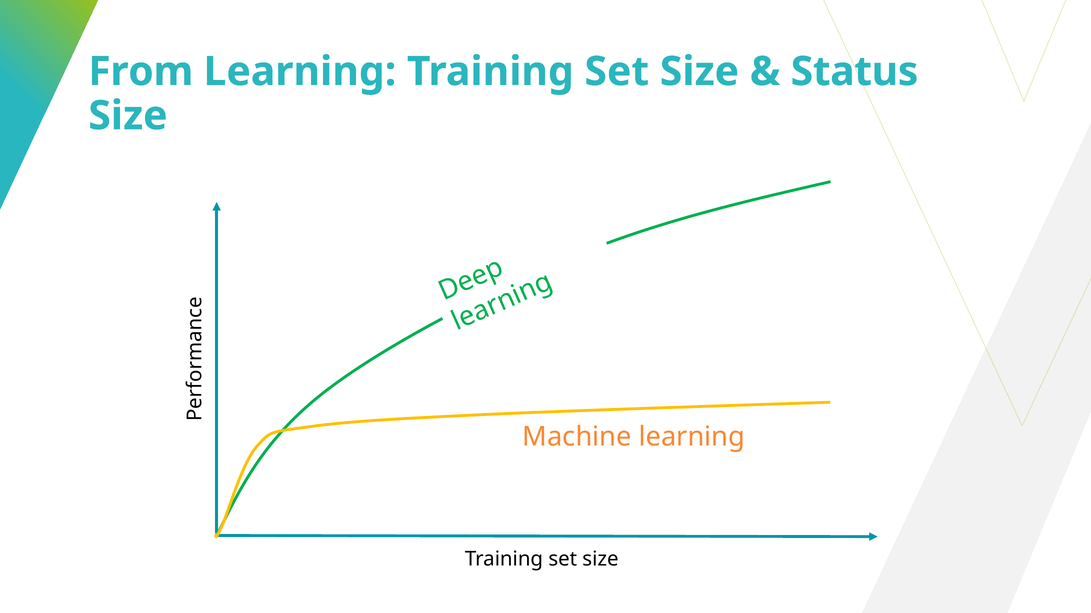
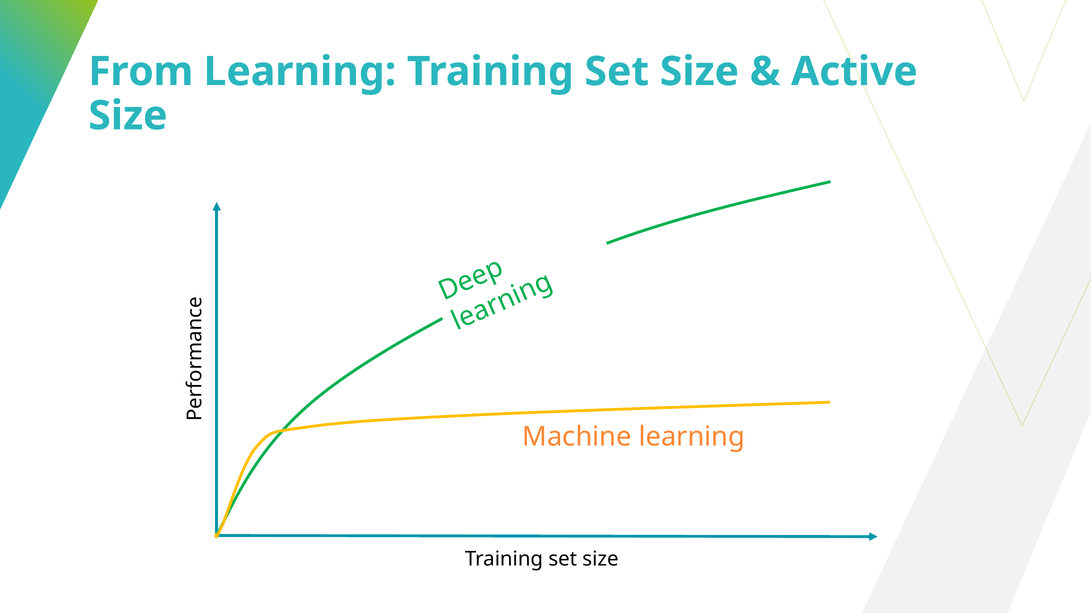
Status: Status -> Active
